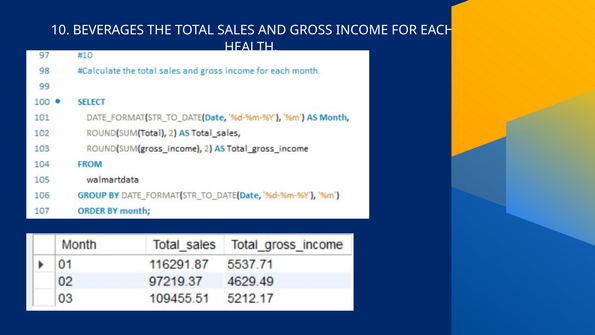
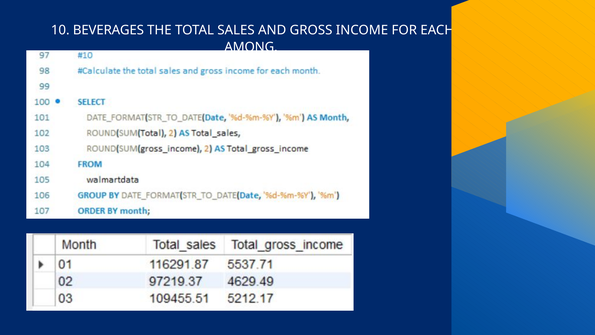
HEALTH: HEALTH -> AMONG
